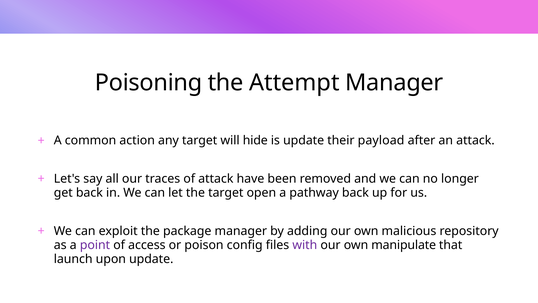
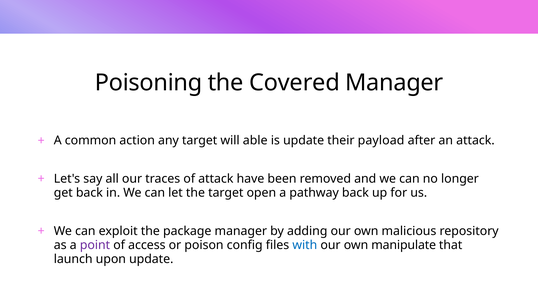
Attempt: Attempt -> Covered
hide: hide -> able
with colour: purple -> blue
